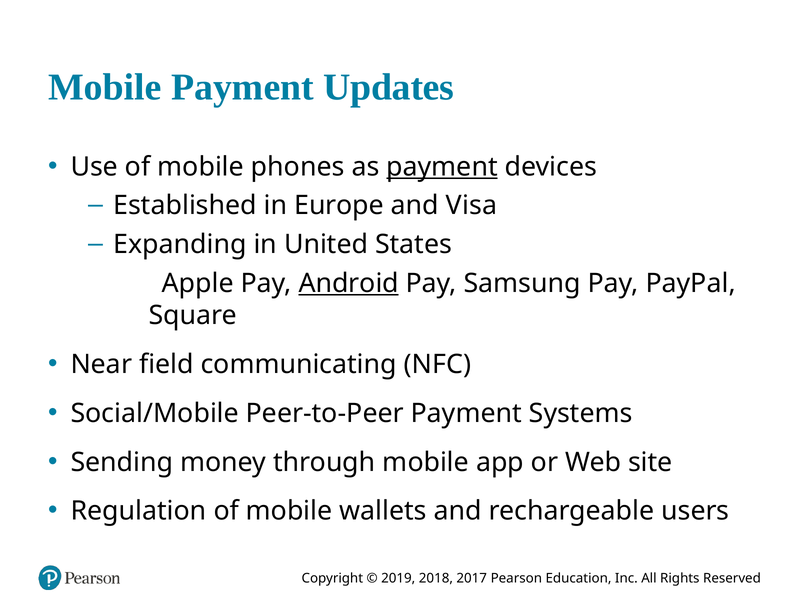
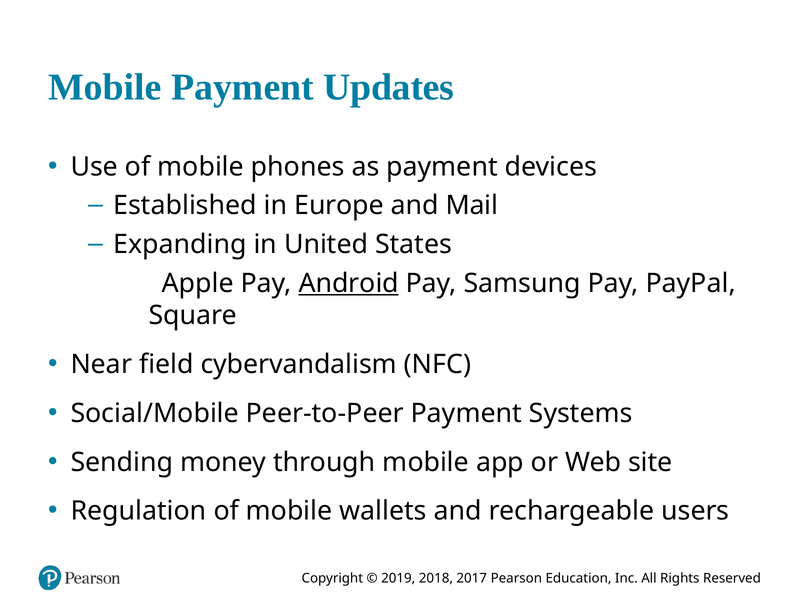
payment at (442, 166) underline: present -> none
Visa: Visa -> Mail
communicating: communicating -> cybervandalism
